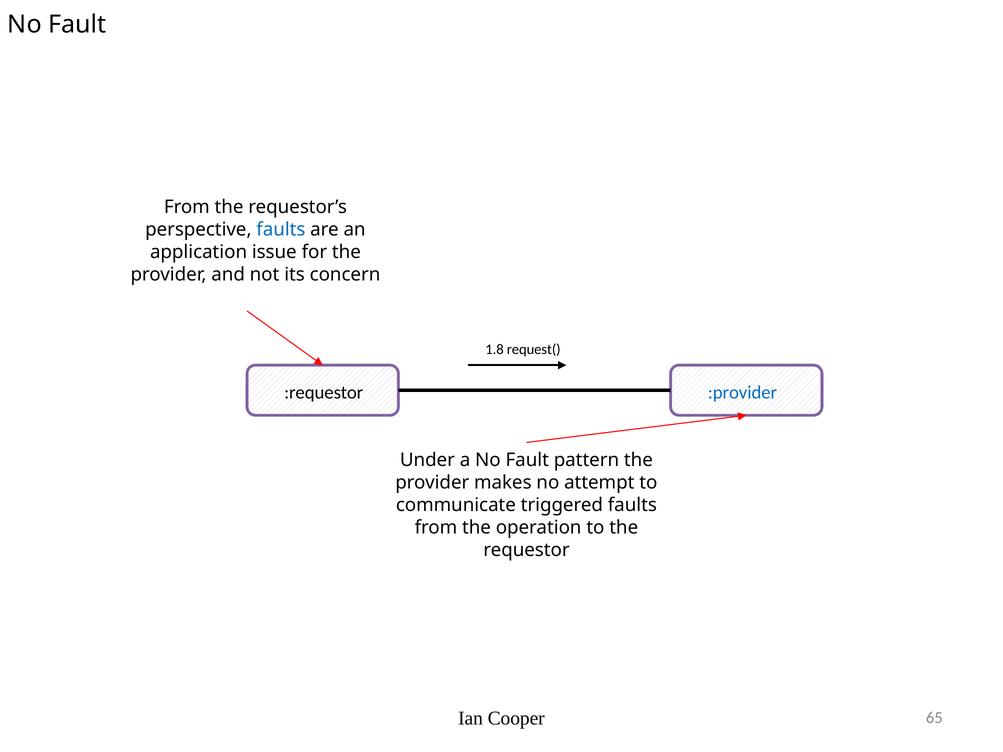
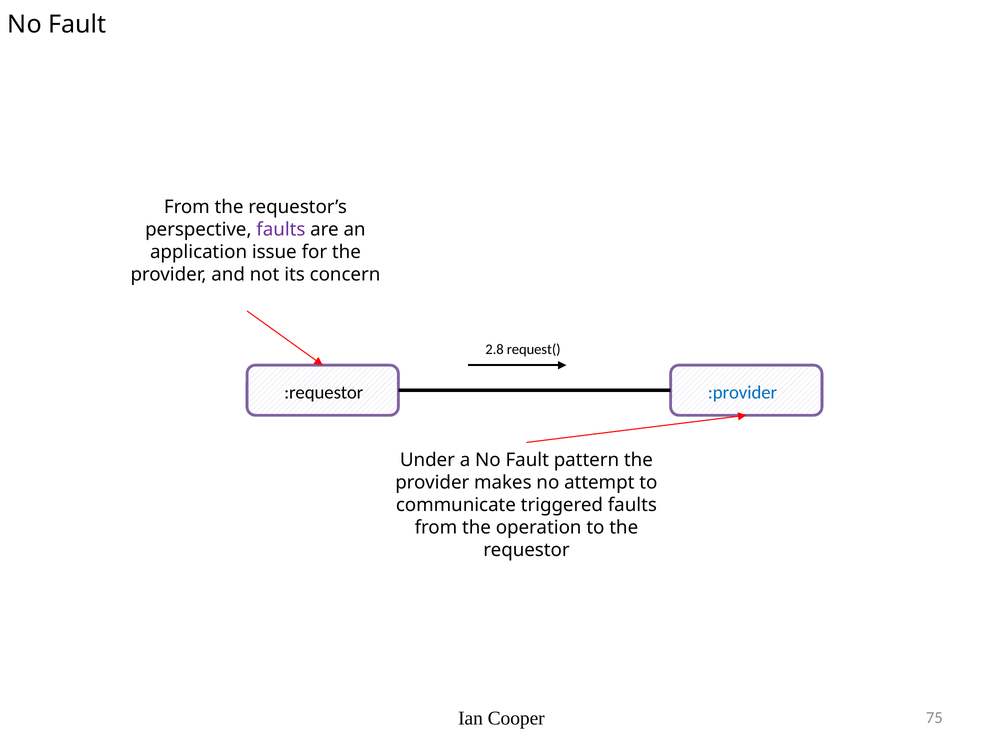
faults at (281, 230) colour: blue -> purple
1.8: 1.8 -> 2.8
65: 65 -> 75
